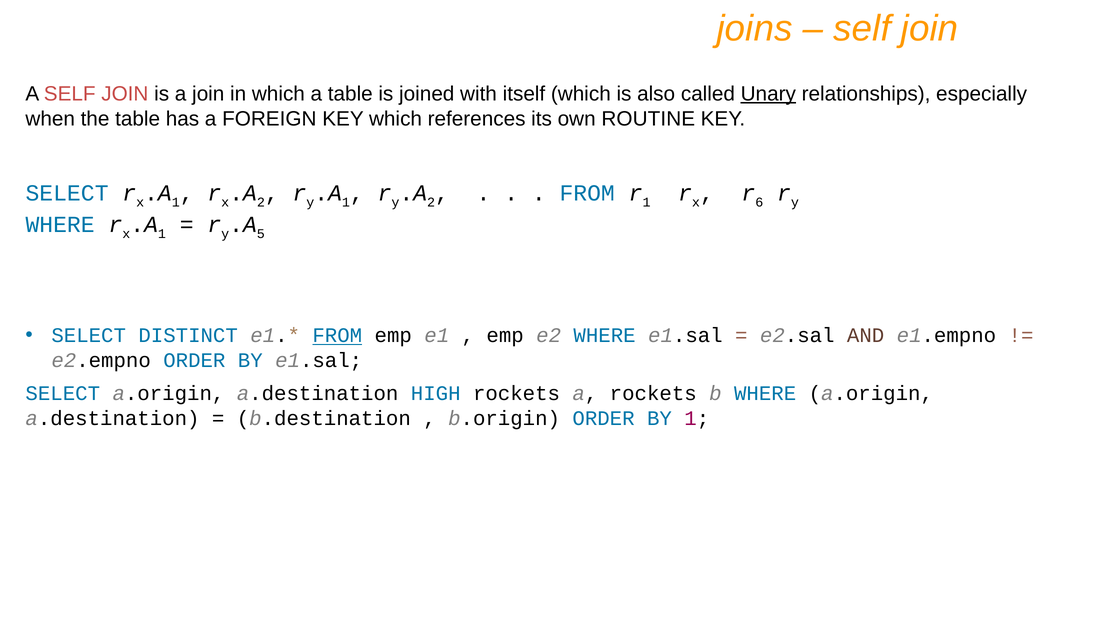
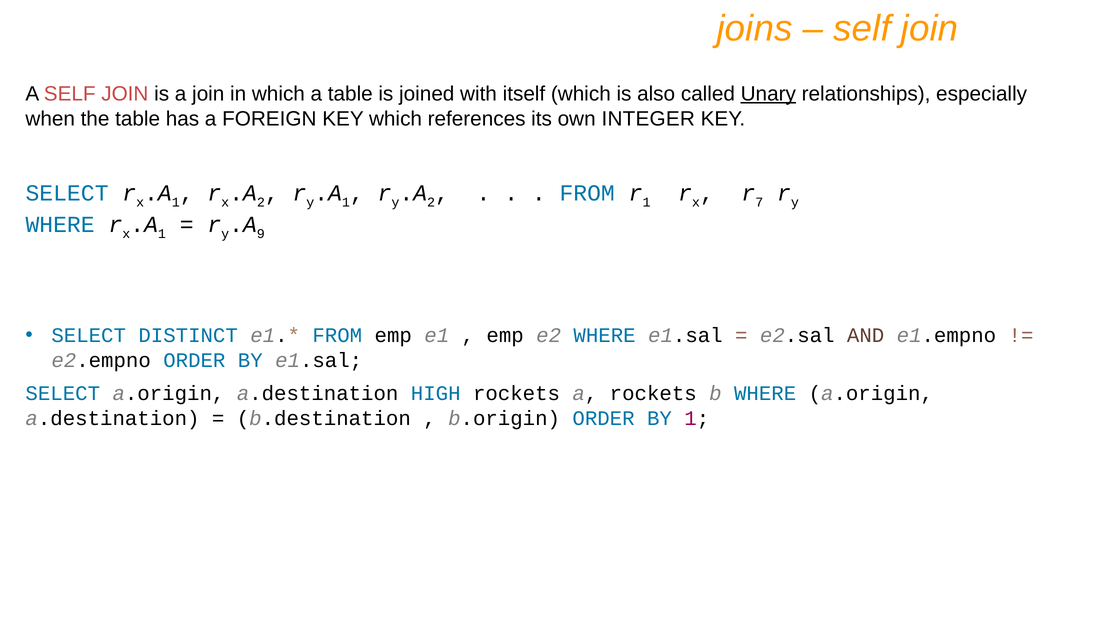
ROUTINE: ROUTINE -> INTEGER
6: 6 -> 7
5: 5 -> 9
FROM at (337, 335) underline: present -> none
